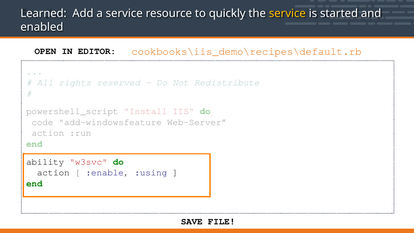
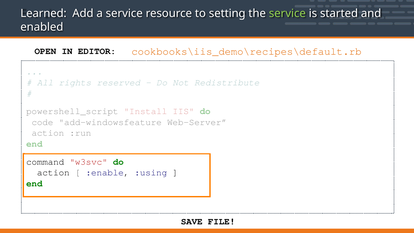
quickly: quickly -> setting
service at (287, 13) colour: yellow -> light green
ability: ability -> command
